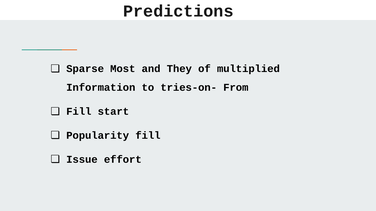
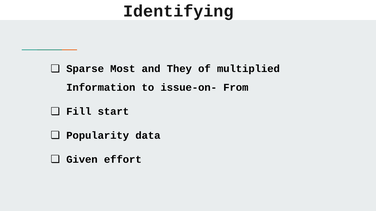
Predictions: Predictions -> Identifying
tries-on-: tries-on- -> issue-on-
Popularity fill: fill -> data
Issue: Issue -> Given
